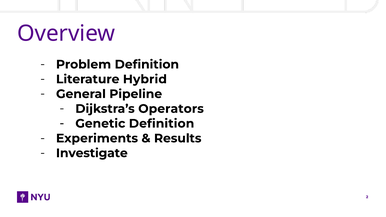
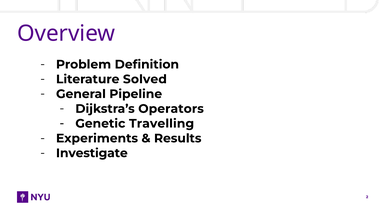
Hybrid: Hybrid -> Solved
Genetic Definition: Definition -> Travelling
